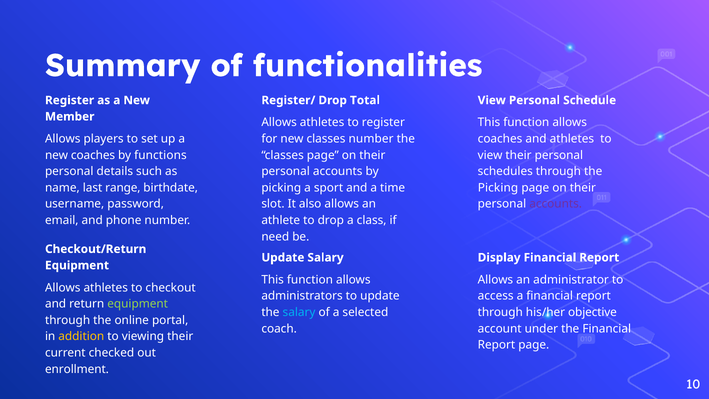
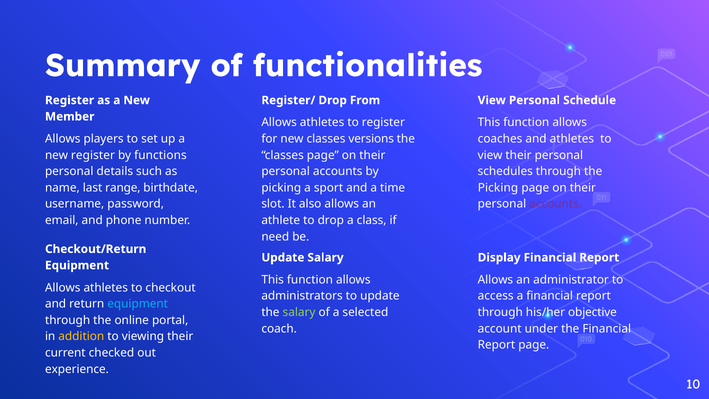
Total: Total -> From
classes number: number -> versions
new coaches: coaches -> register
equipment at (138, 304) colour: light green -> light blue
salary at (299, 312) colour: light blue -> light green
enrollment: enrollment -> experience
